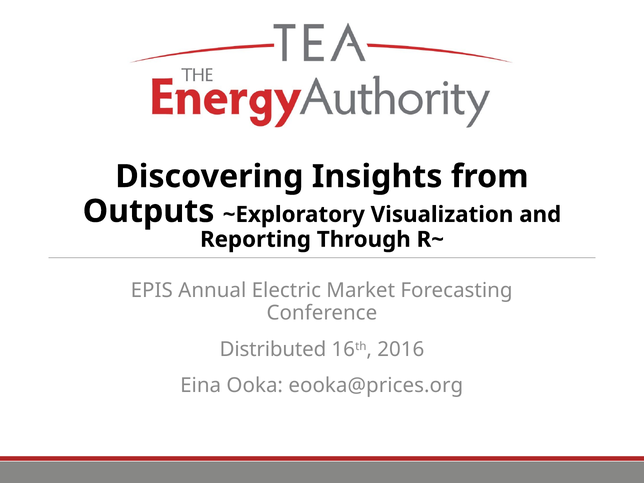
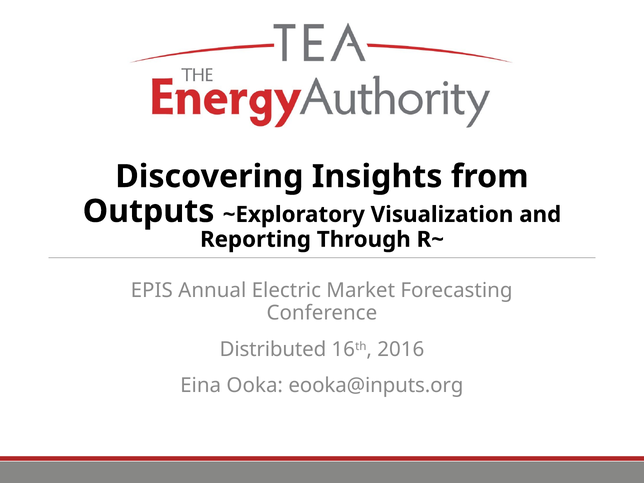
eooka@prices.org: eooka@prices.org -> eooka@inputs.org
